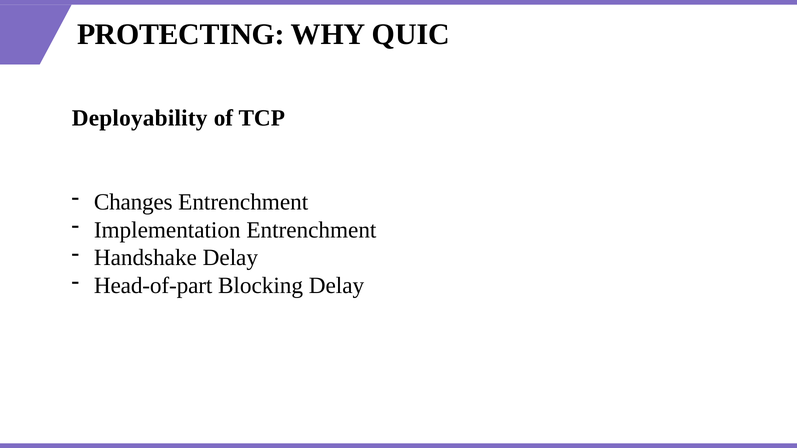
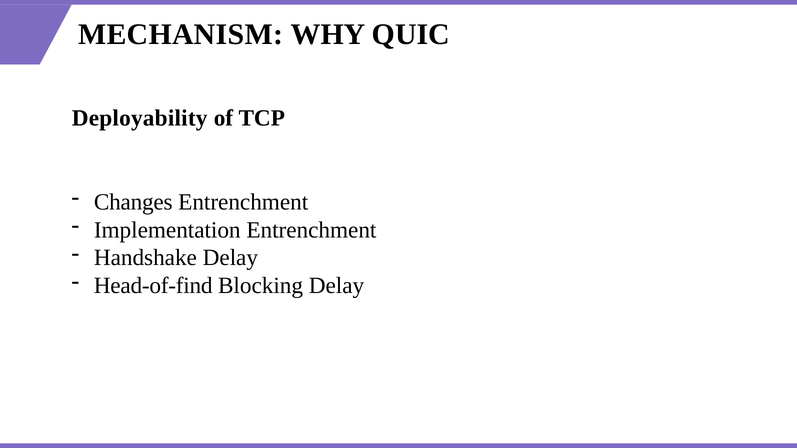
PROTECTING: PROTECTING -> MECHANISM
Head-of-part: Head-of-part -> Head-of-find
